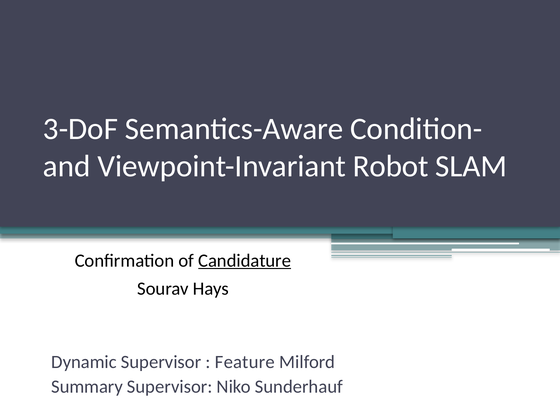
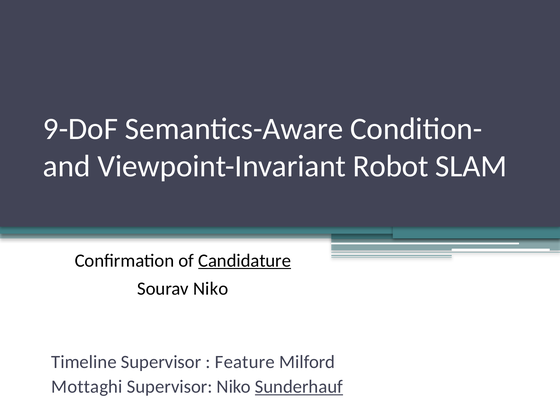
3-DoF: 3-DoF -> 9-DoF
Sourav Hays: Hays -> Niko
Dynamic: Dynamic -> Timeline
Summary: Summary -> Mottaghi
Sunderhauf underline: none -> present
